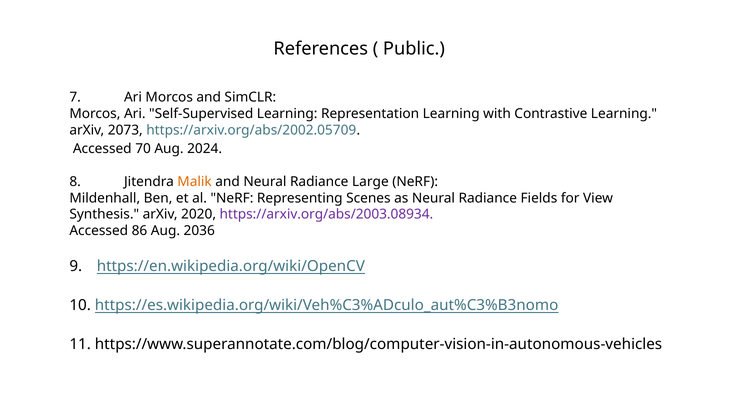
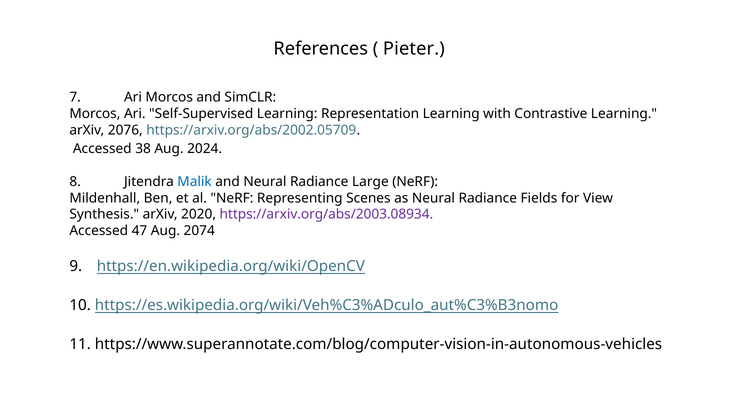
Public: Public -> Pieter
2073: 2073 -> 2076
70: 70 -> 38
Malik colour: orange -> blue
86: 86 -> 47
2036: 2036 -> 2074
